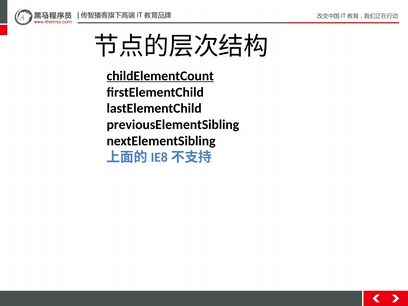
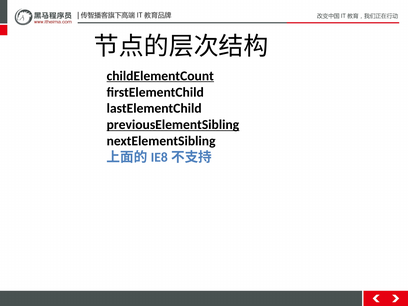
previousElementSibling underline: none -> present
